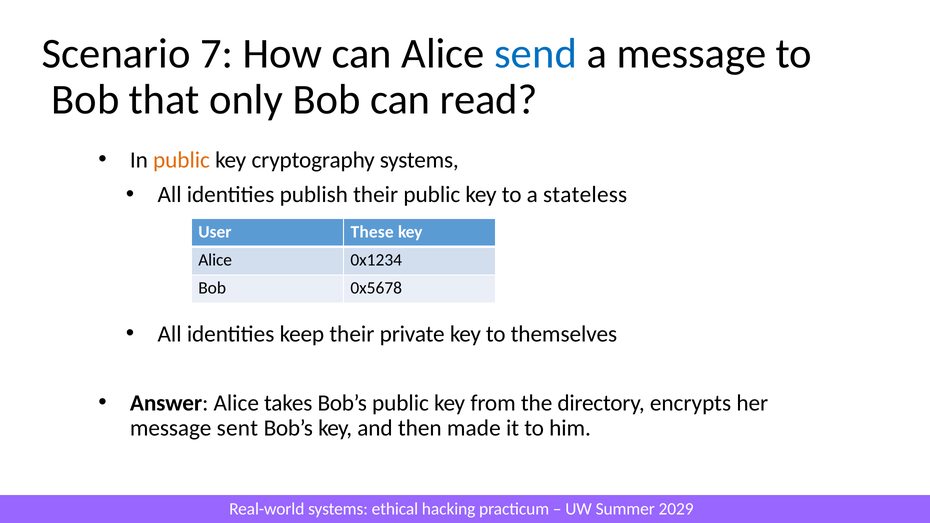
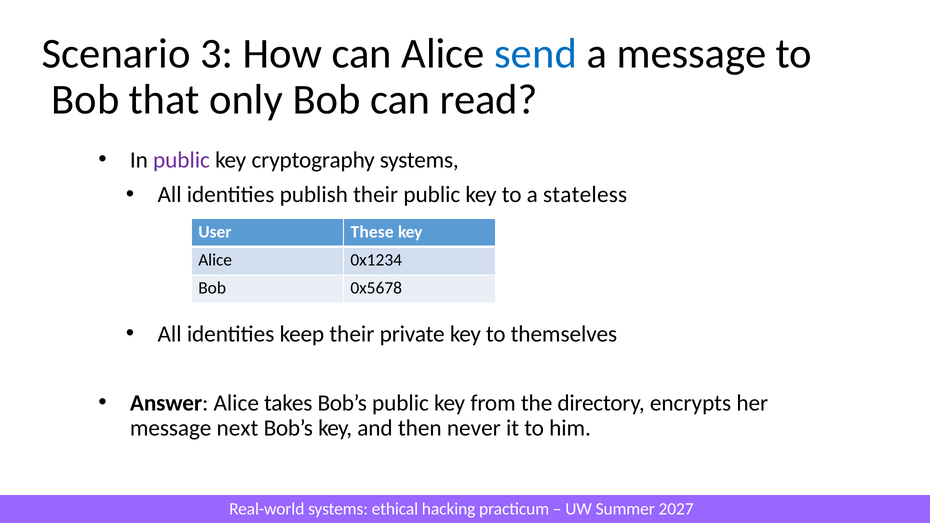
7: 7 -> 3
public at (181, 160) colour: orange -> purple
sent: sent -> next
made: made -> never
2029: 2029 -> 2027
